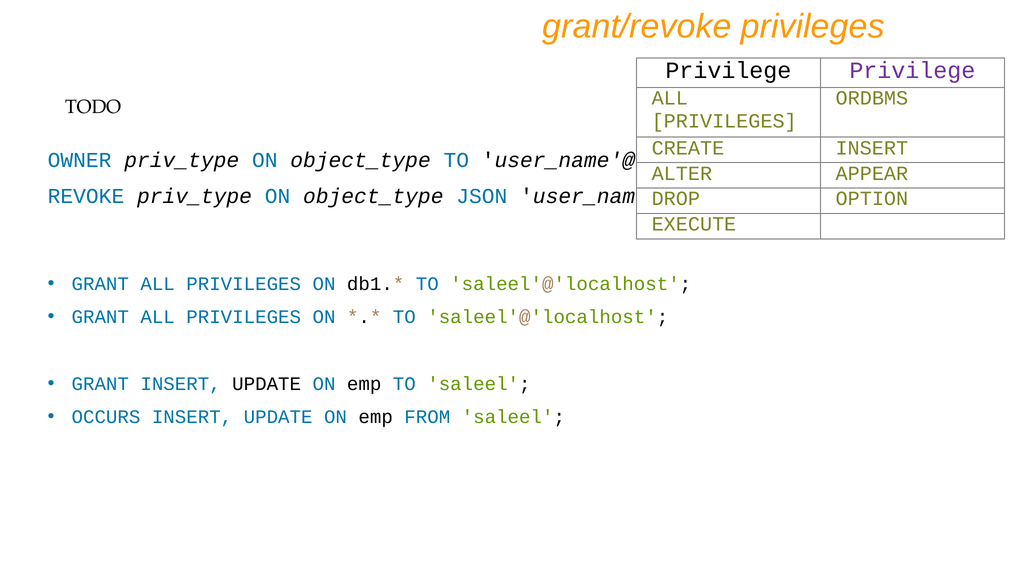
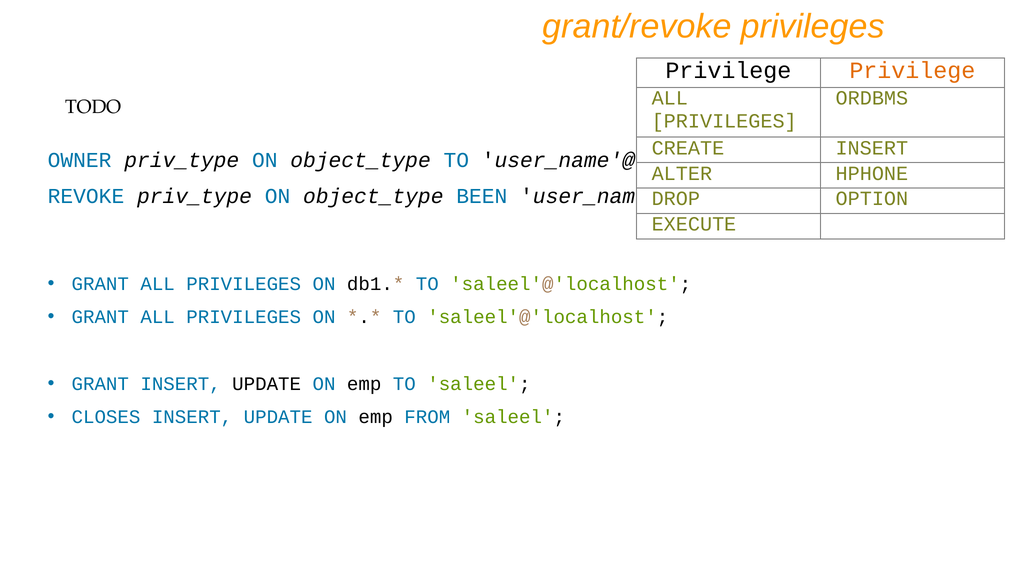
Privilege at (912, 70) colour: purple -> orange
APPEAR: APPEAR -> HPHONE
JSON: JSON -> BEEN
OCCURS: OCCURS -> CLOSES
